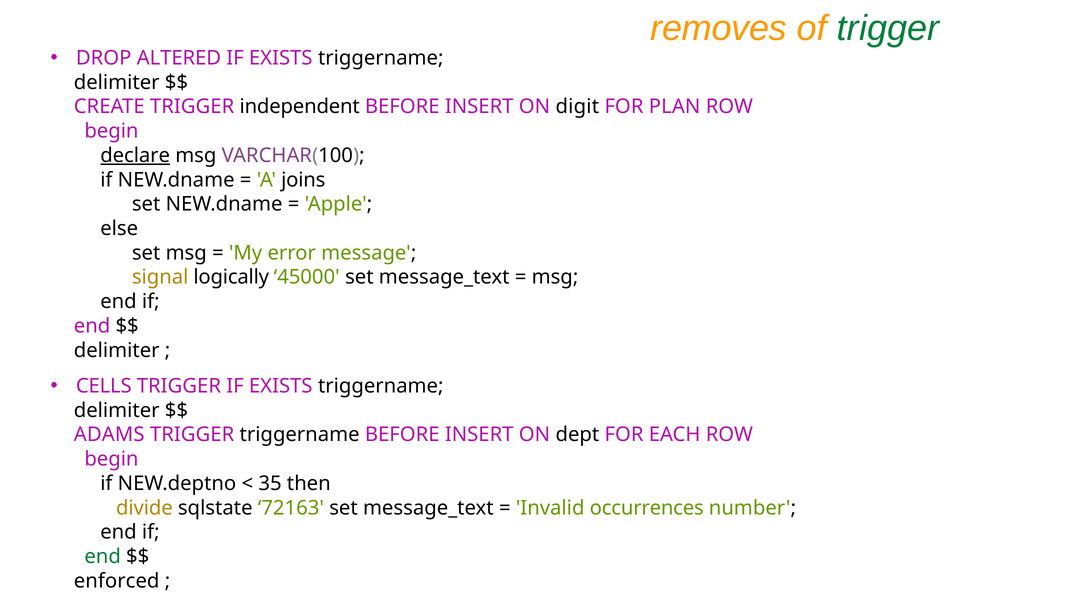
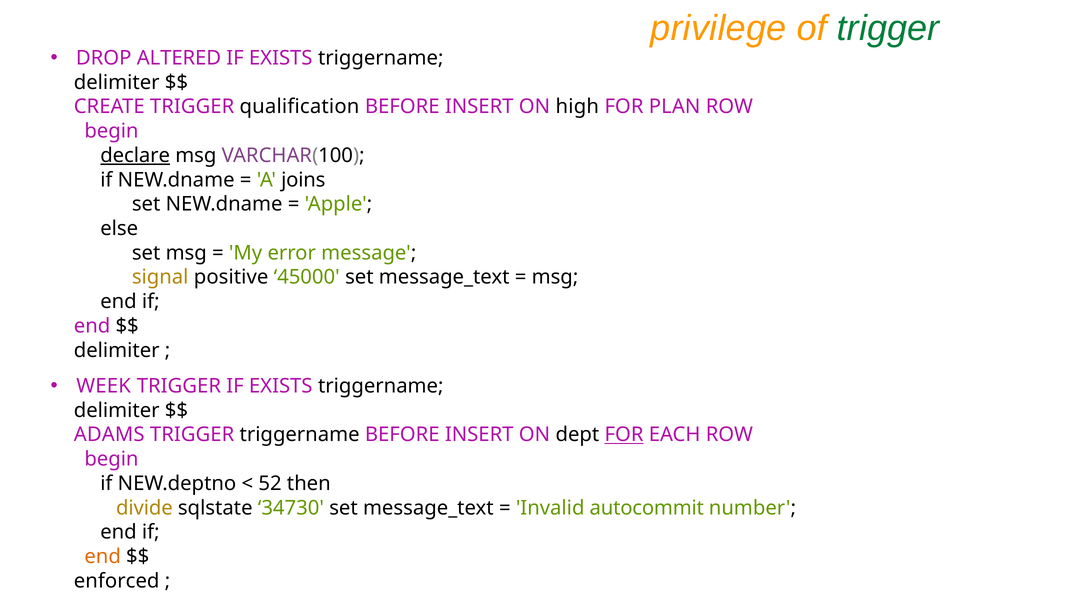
removes: removes -> privilege
independent: independent -> qualification
digit: digit -> high
logically: logically -> positive
CELLS: CELLS -> WEEK
FOR at (624, 435) underline: none -> present
35: 35 -> 52
72163: 72163 -> 34730
occurrences: occurrences -> autocommit
end at (103, 557) colour: green -> orange
